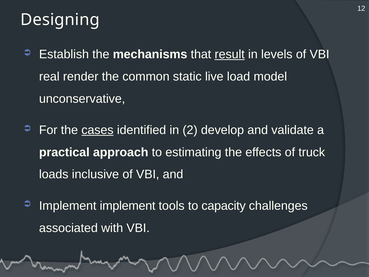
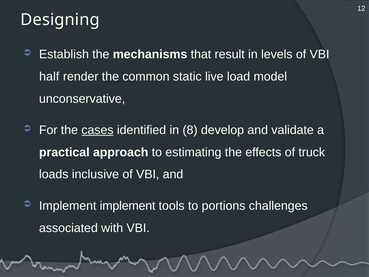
result underline: present -> none
real: real -> half
2: 2 -> 8
capacity: capacity -> portions
